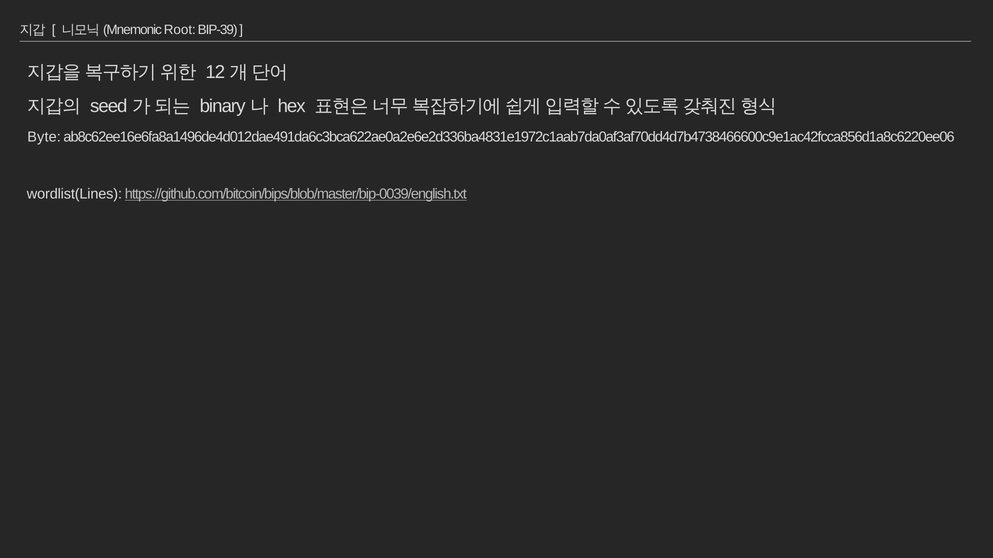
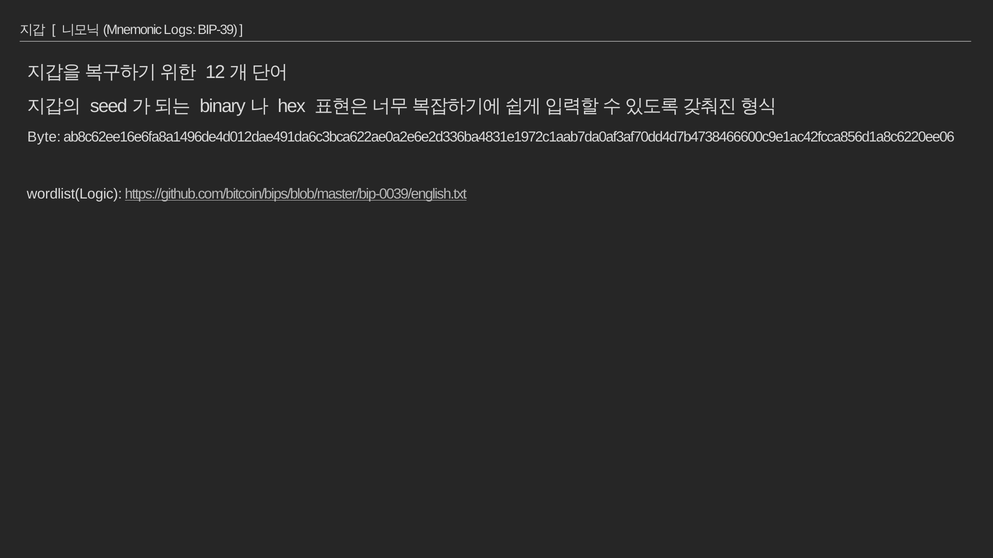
Root: Root -> Logs
wordlist(Lines: wordlist(Lines -> wordlist(Logic
